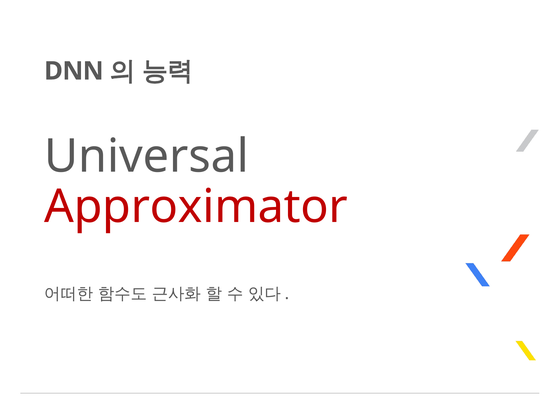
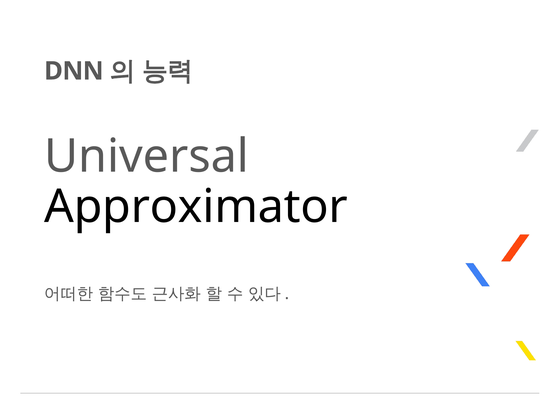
Approximator colour: red -> black
